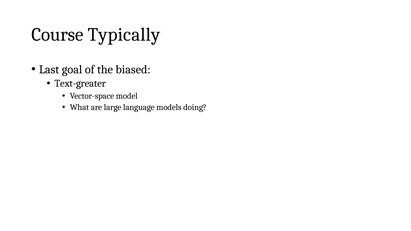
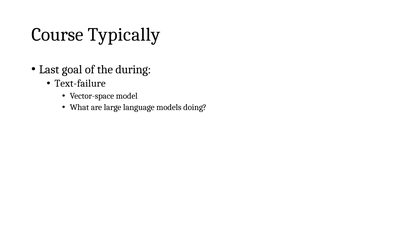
biased: biased -> during
Text-greater: Text-greater -> Text-failure
